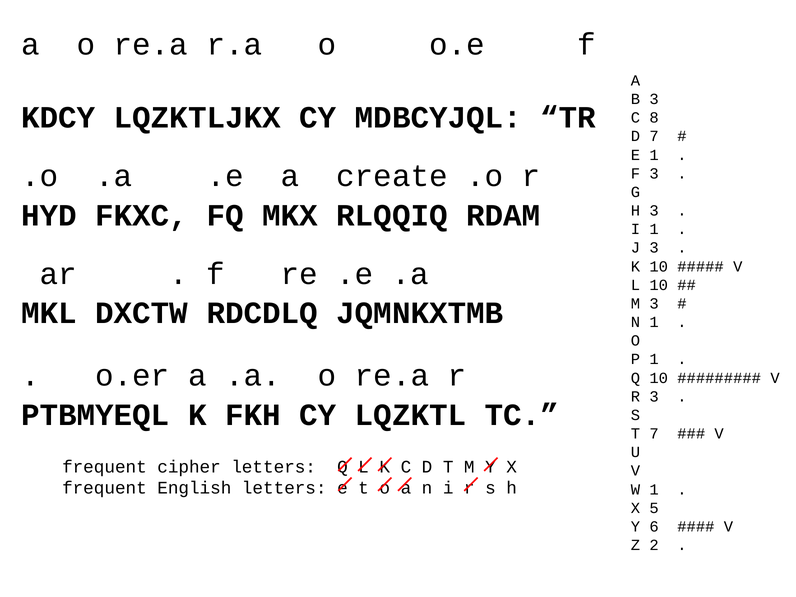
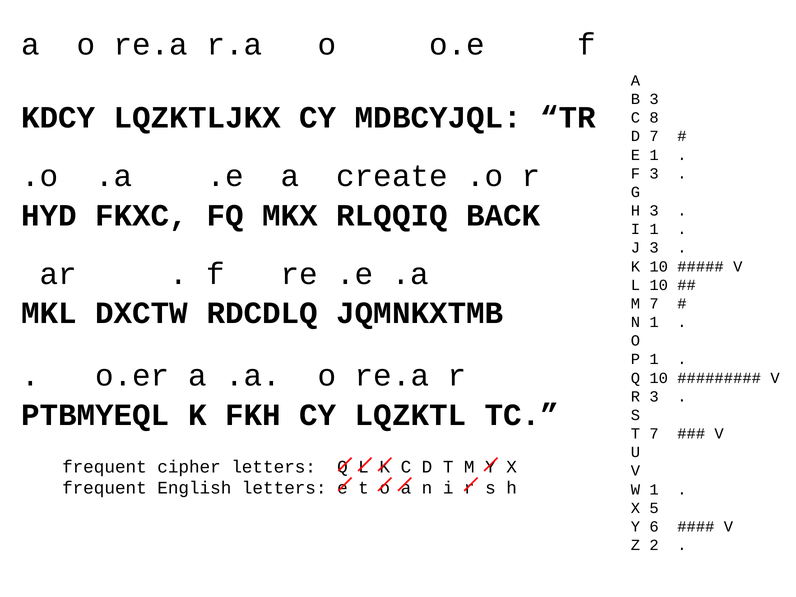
RDAM: RDAM -> BACK
M 3: 3 -> 7
